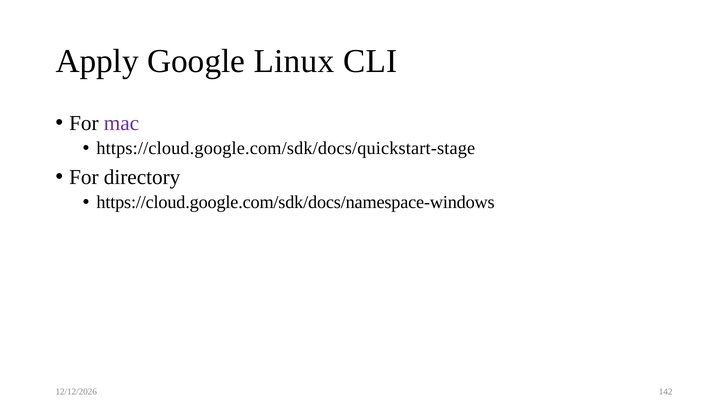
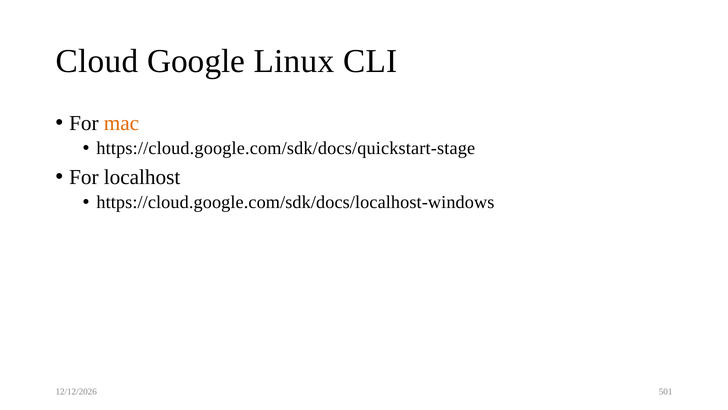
Apply: Apply -> Cloud
mac colour: purple -> orange
directory: directory -> localhost
https://cloud.google.com/sdk/docs/namespace-windows: https://cloud.google.com/sdk/docs/namespace-windows -> https://cloud.google.com/sdk/docs/localhost-windows
142: 142 -> 501
